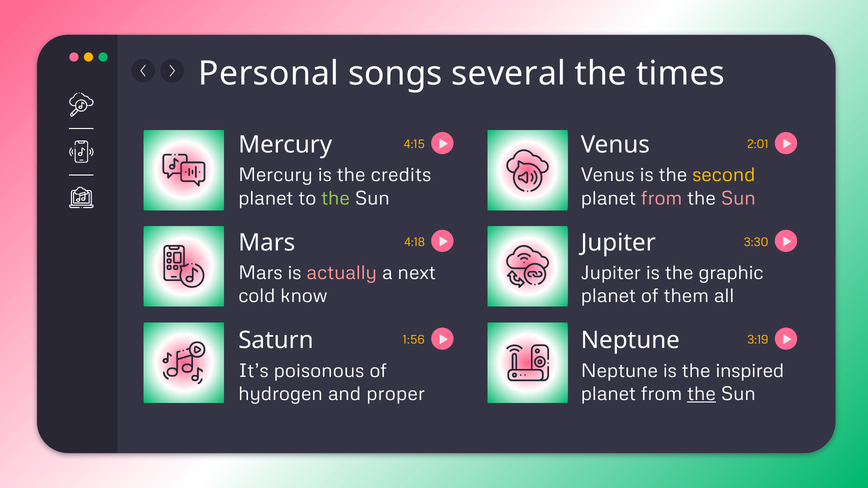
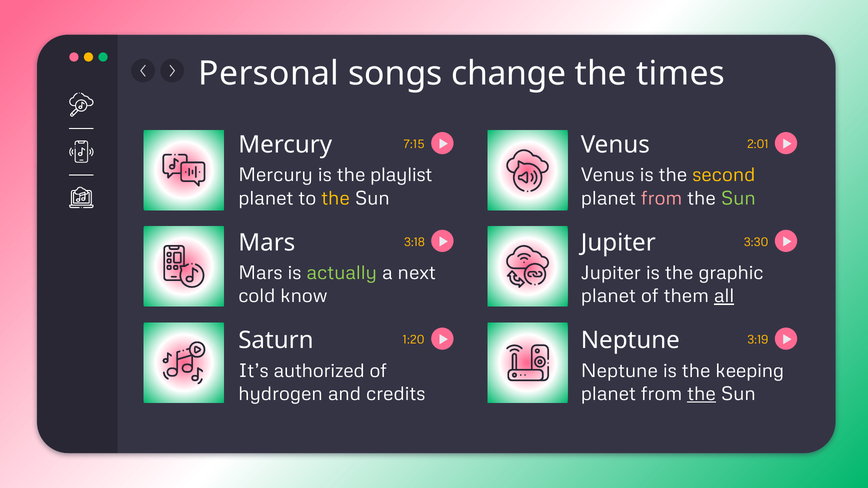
several: several -> change
4:15: 4:15 -> 7:15
credits: credits -> playlist
the at (336, 198) colour: light green -> yellow
Sun at (738, 198) colour: pink -> light green
4:18: 4:18 -> 3:18
actually colour: pink -> light green
all underline: none -> present
1:56: 1:56 -> 1:20
poisonous: poisonous -> authorized
inspired: inspired -> keeping
proper: proper -> credits
